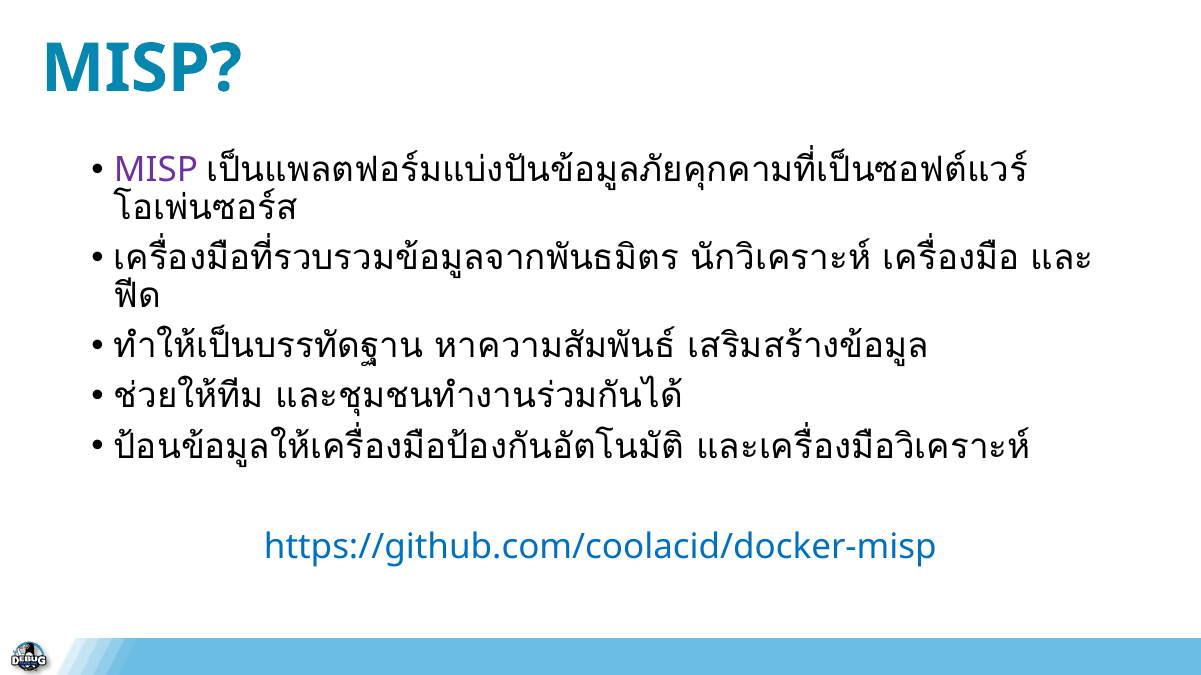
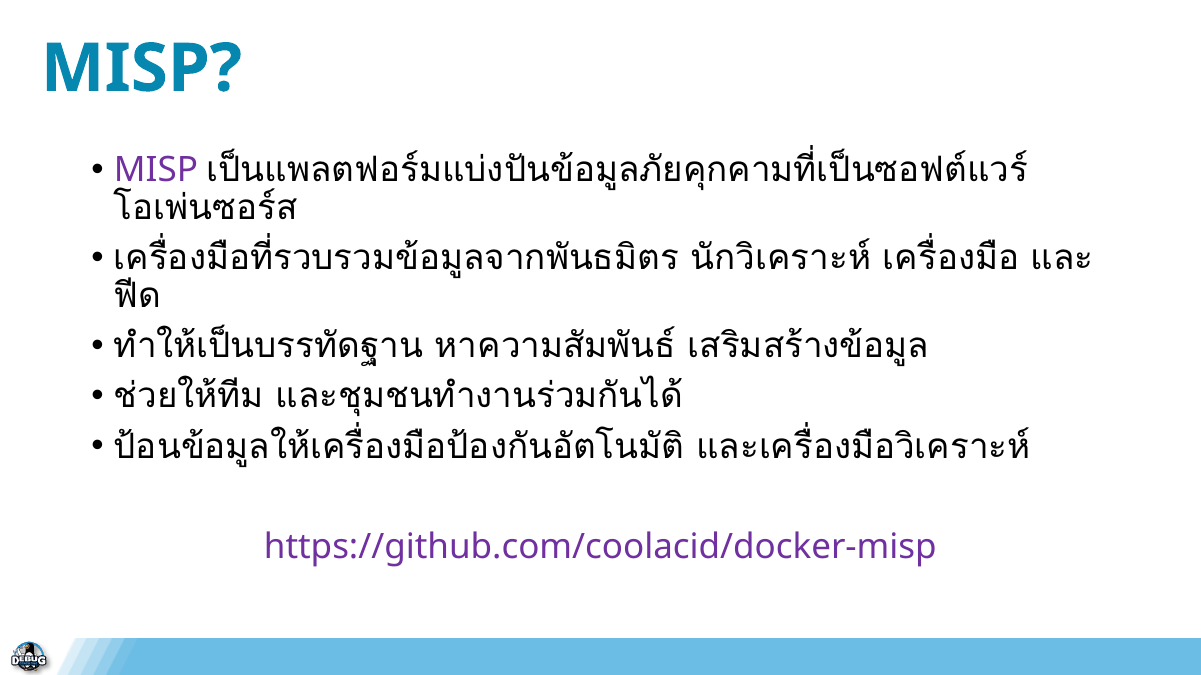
https://github.com/coolacid/docker-misp colour: blue -> purple
